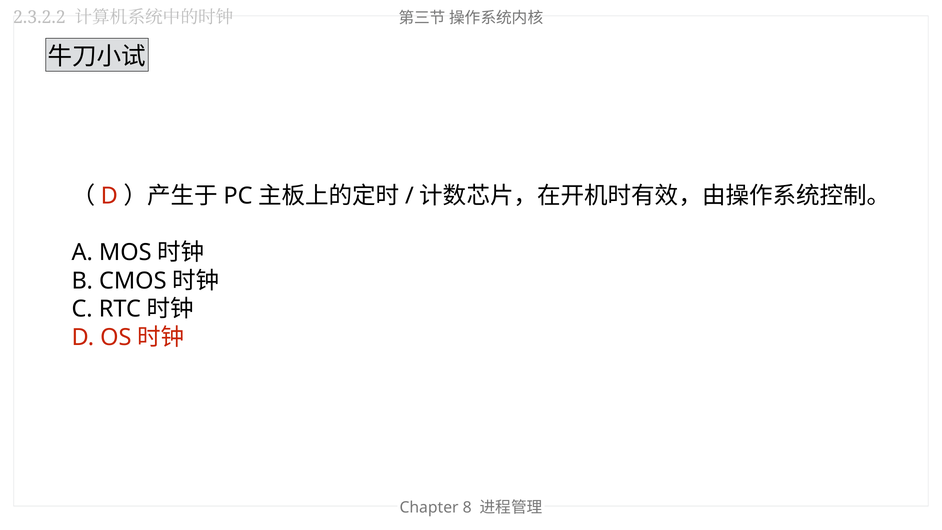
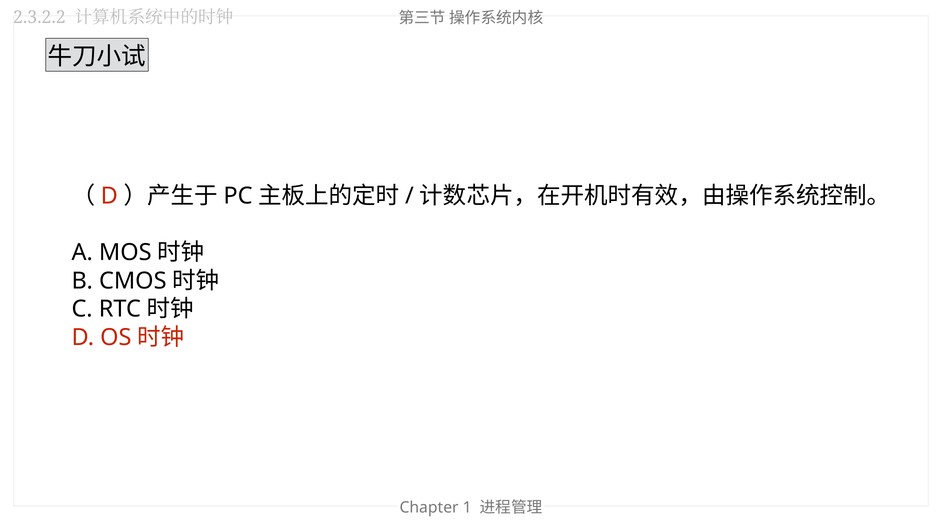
8: 8 -> 1
